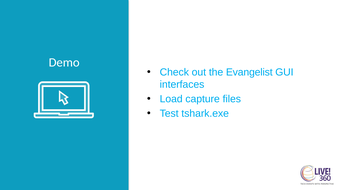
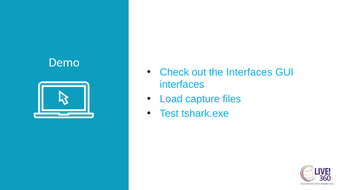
the Evangelist: Evangelist -> Interfaces
